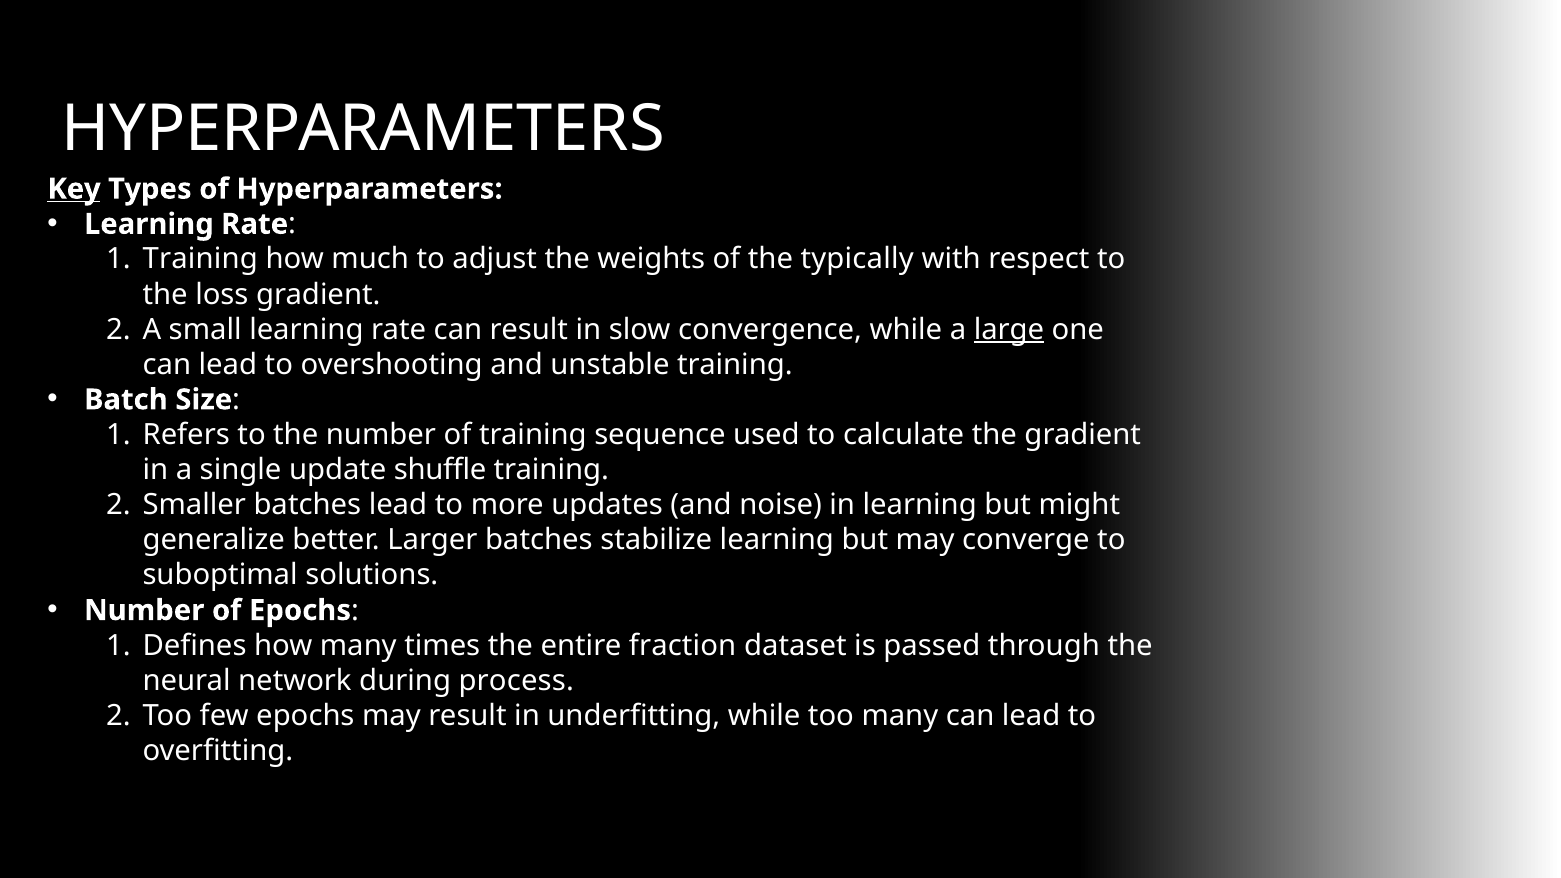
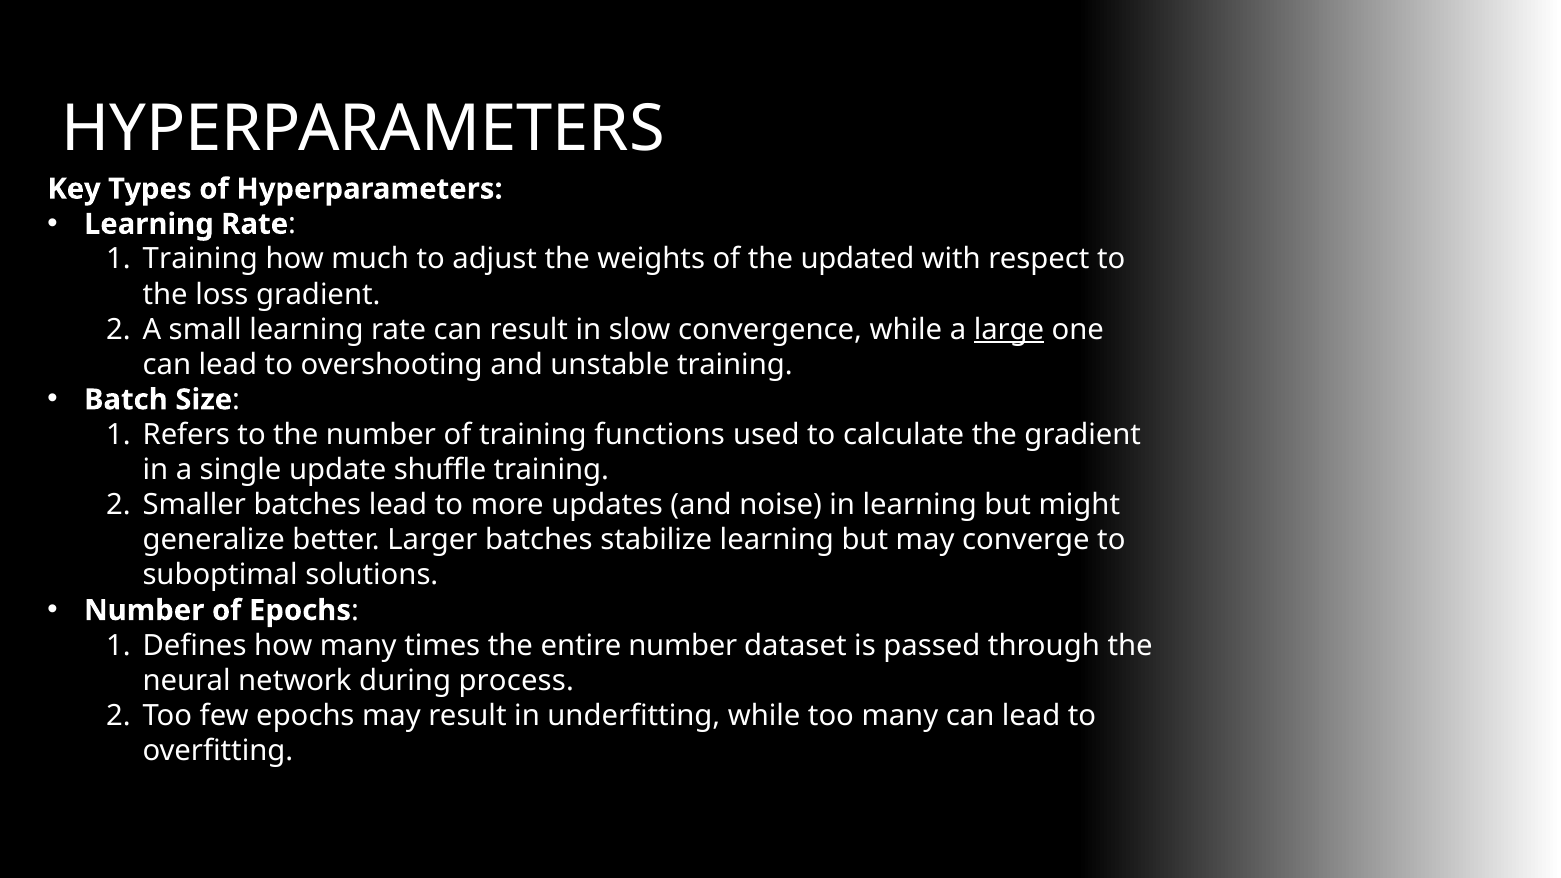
Key underline: present -> none
typically: typically -> updated
sequence: sequence -> functions
entire fraction: fraction -> number
